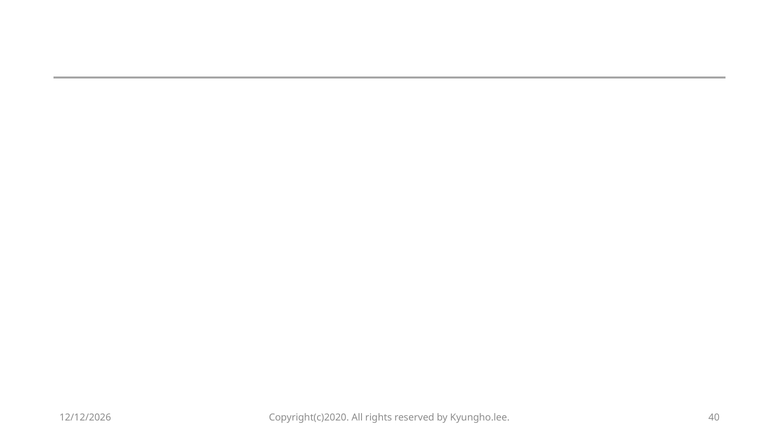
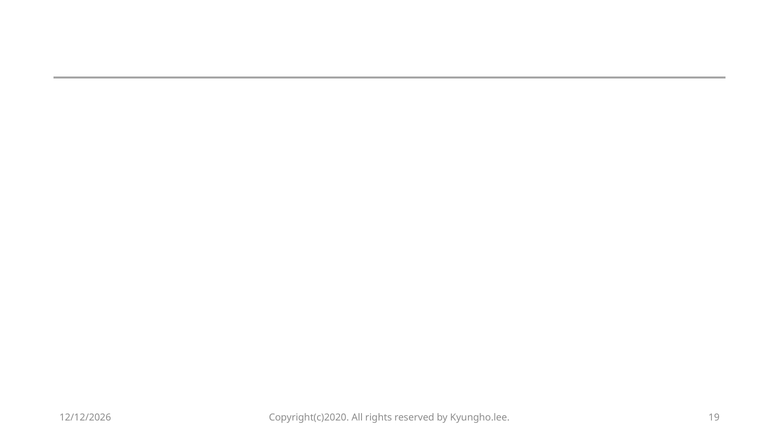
40: 40 -> 19
